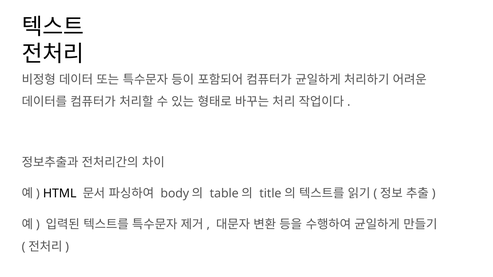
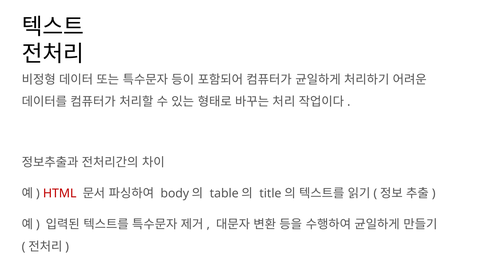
HTML colour: black -> red
